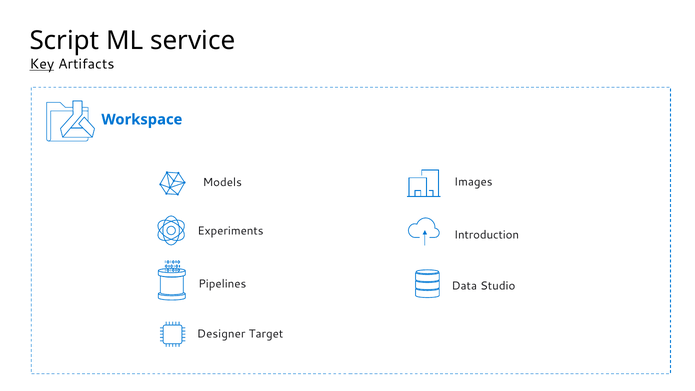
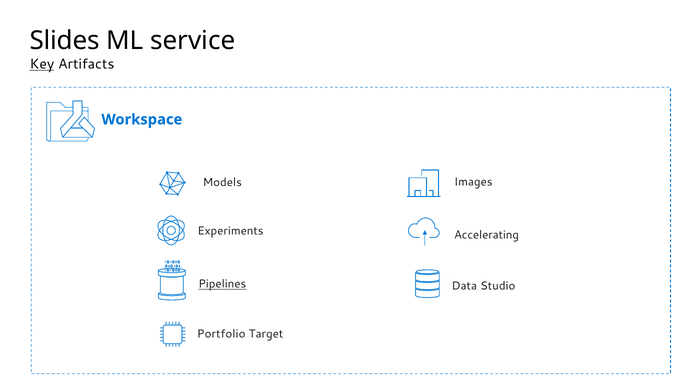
Script: Script -> Slides
Introduction: Introduction -> Accelerating
Pipelines underline: none -> present
Designer: Designer -> Portfolio
